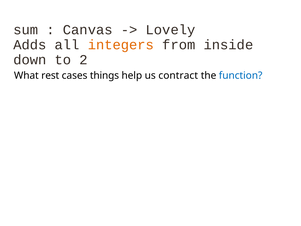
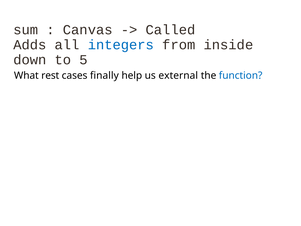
Lovely: Lovely -> Called
integers colour: orange -> blue
2: 2 -> 5
things: things -> finally
contract: contract -> external
